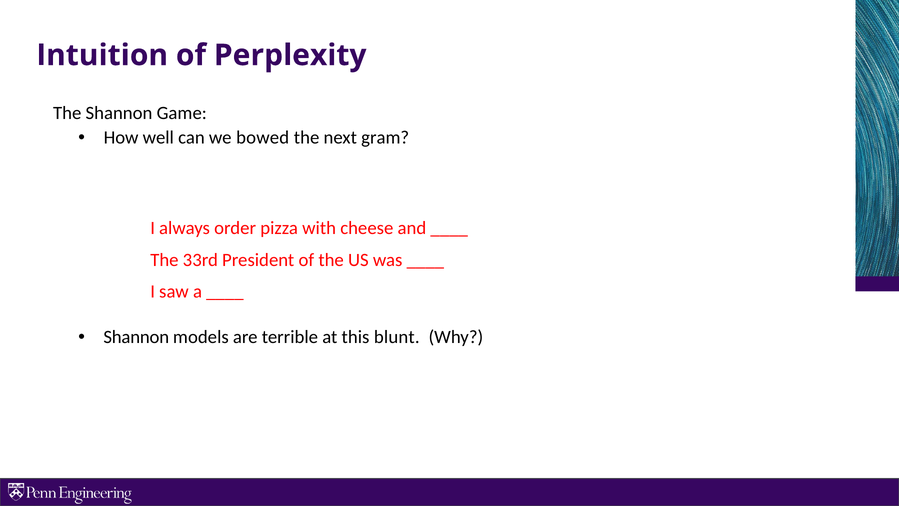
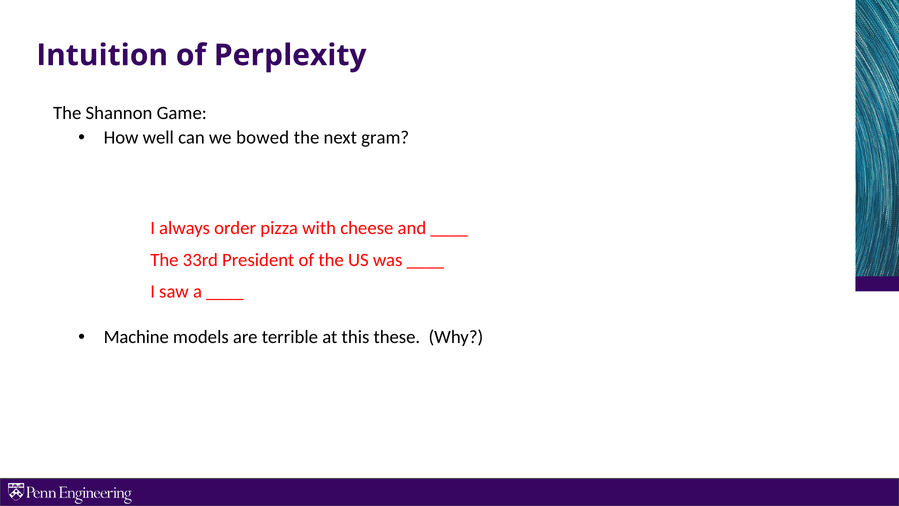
Shannon at (136, 337): Shannon -> Machine
blunt: blunt -> these
